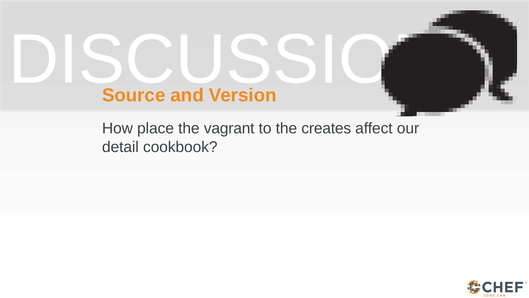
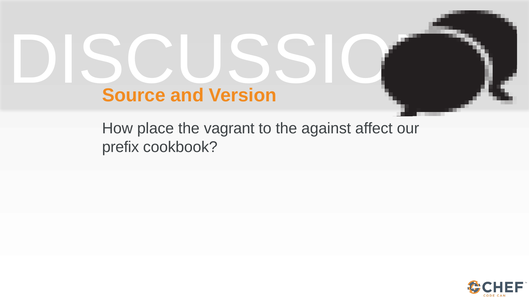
creates: creates -> against
detail: detail -> prefix
